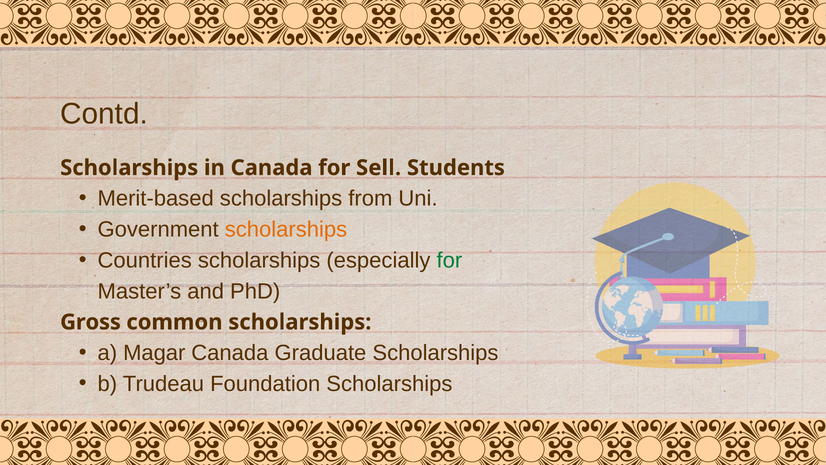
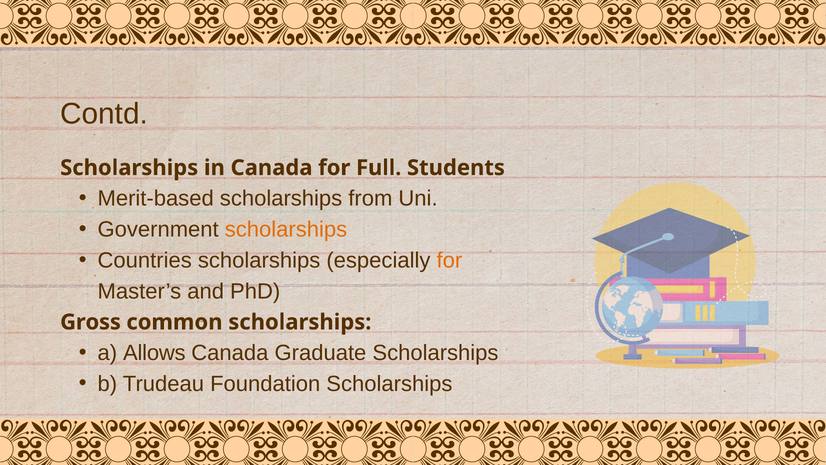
Sell: Sell -> Full
for at (449, 260) colour: green -> orange
Magar: Magar -> Allows
